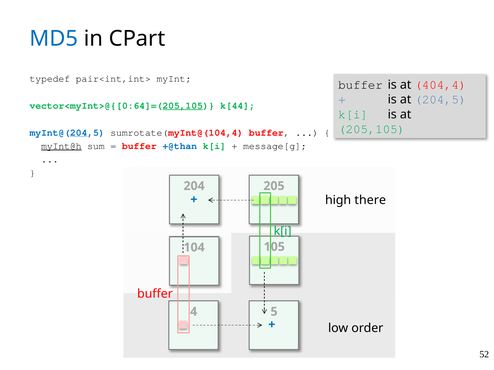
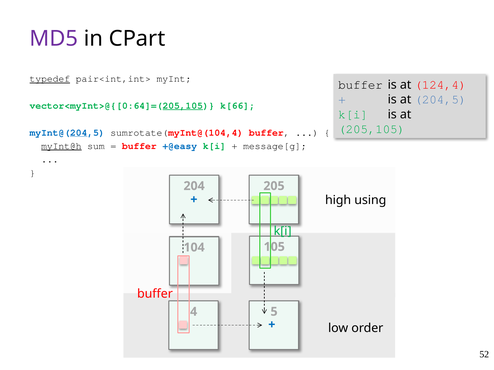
MD5 colour: blue -> purple
typedef underline: none -> present
404,4: 404,4 -> 124,4
k[44: k[44 -> k[66
+@than: +@than -> +@easy
there: there -> using
